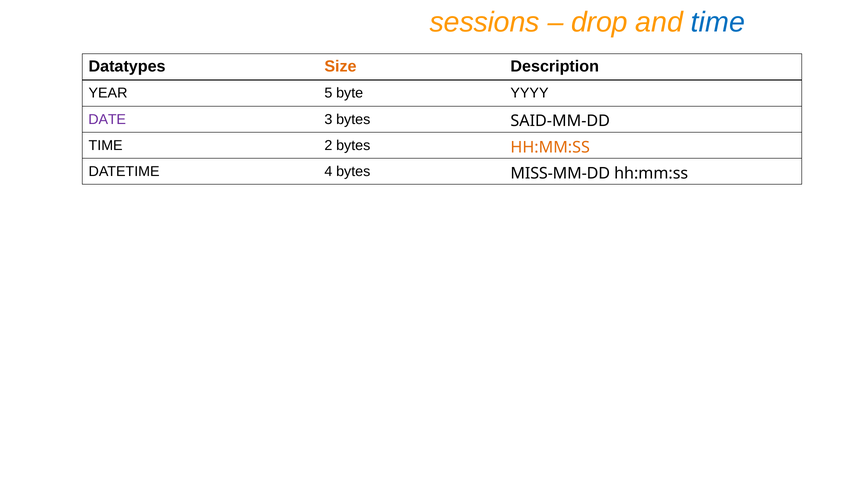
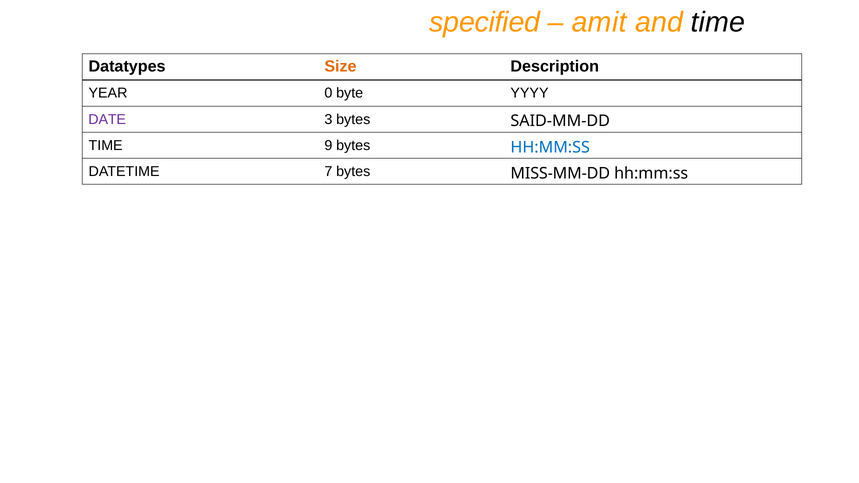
sessions: sessions -> specified
drop: drop -> amit
time at (718, 22) colour: blue -> black
5: 5 -> 0
2: 2 -> 9
HH:MM:SS at (550, 147) colour: orange -> blue
4: 4 -> 7
